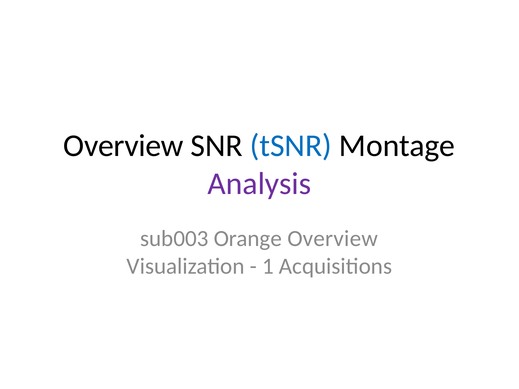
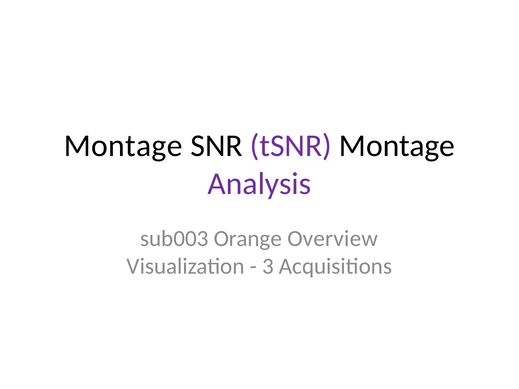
Overview at (123, 146): Overview -> Montage
tSNR colour: blue -> purple
1: 1 -> 3
